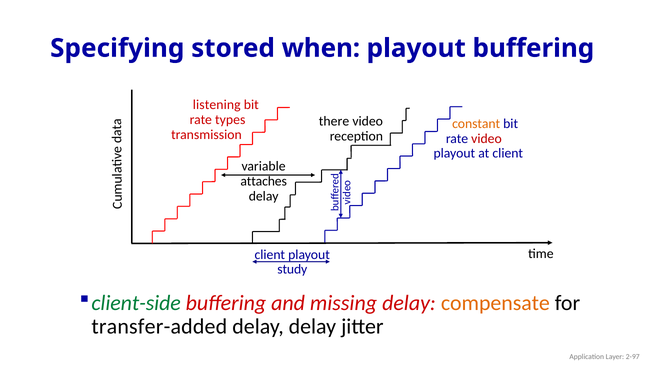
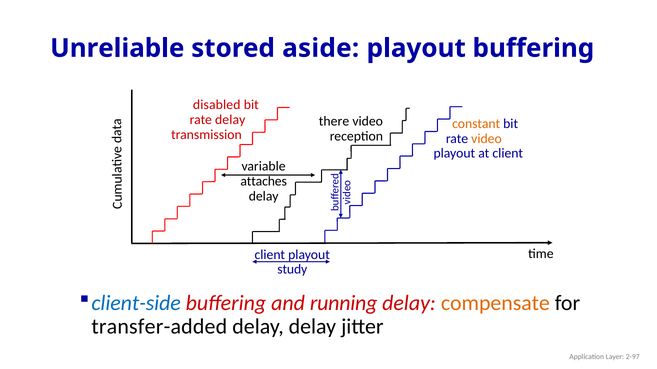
Specifying: Specifying -> Unreliable
when: when -> aside
listening: listening -> disabled
rate types: types -> delay
video at (486, 139) colour: red -> orange
client-side colour: green -> blue
missing: missing -> running
